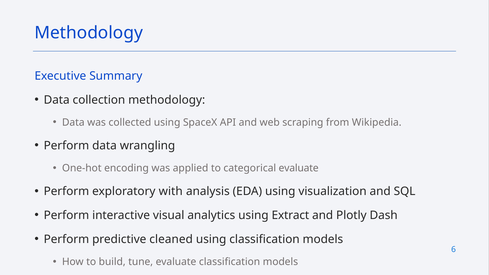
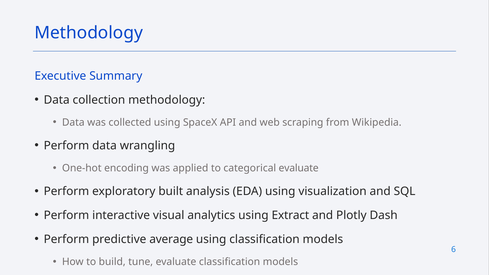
with: with -> built
cleaned: cleaned -> average
